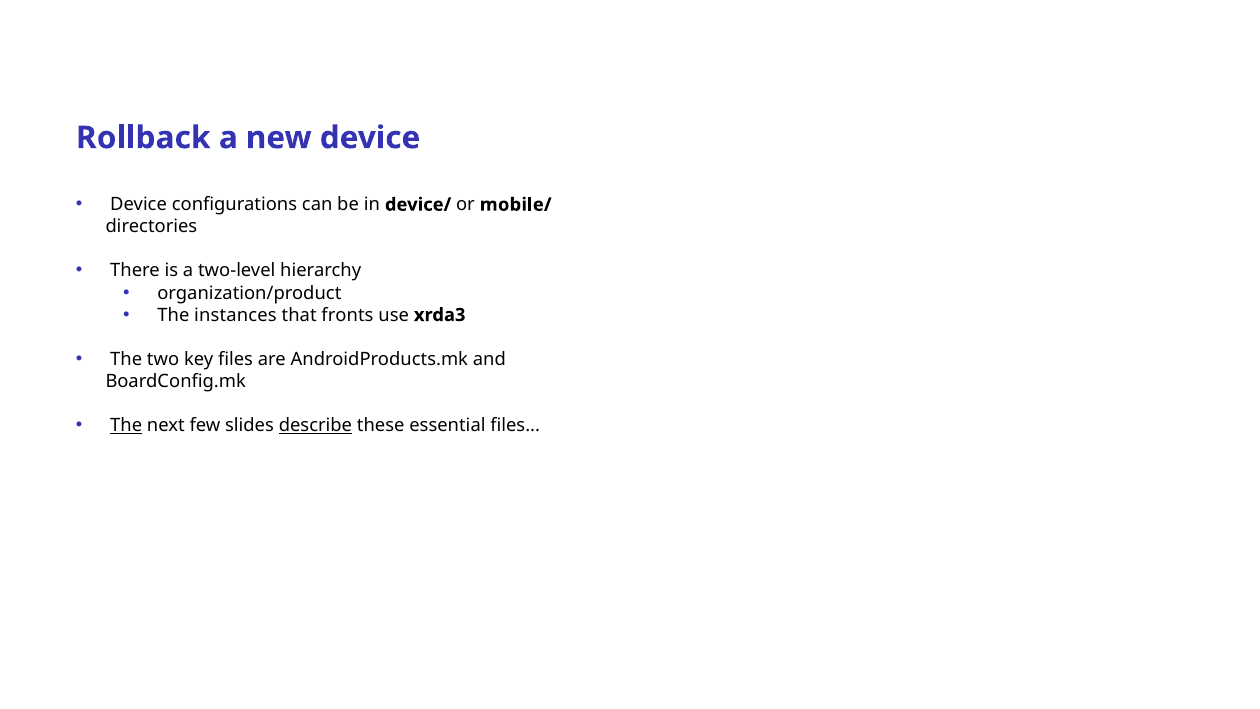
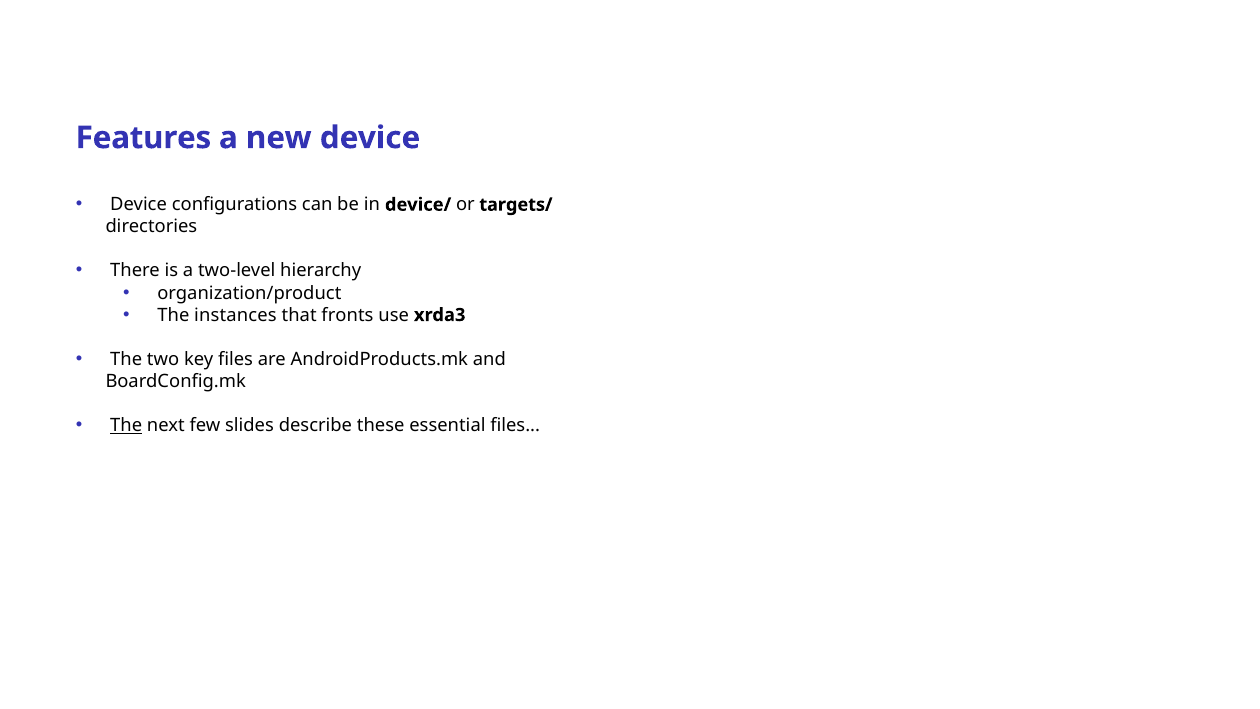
Rollback: Rollback -> Features
mobile/: mobile/ -> targets/
describe underline: present -> none
